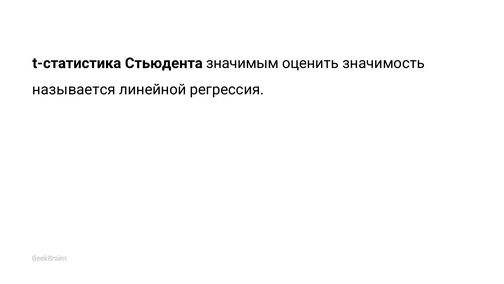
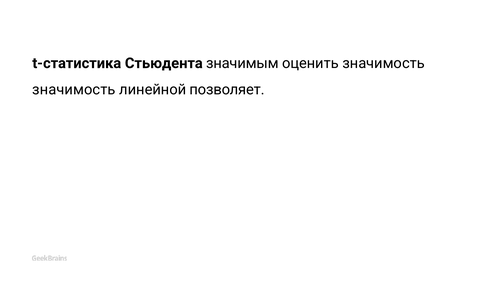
называется at (74, 90): называется -> значимость
регрессия: регрессия -> позволяет
